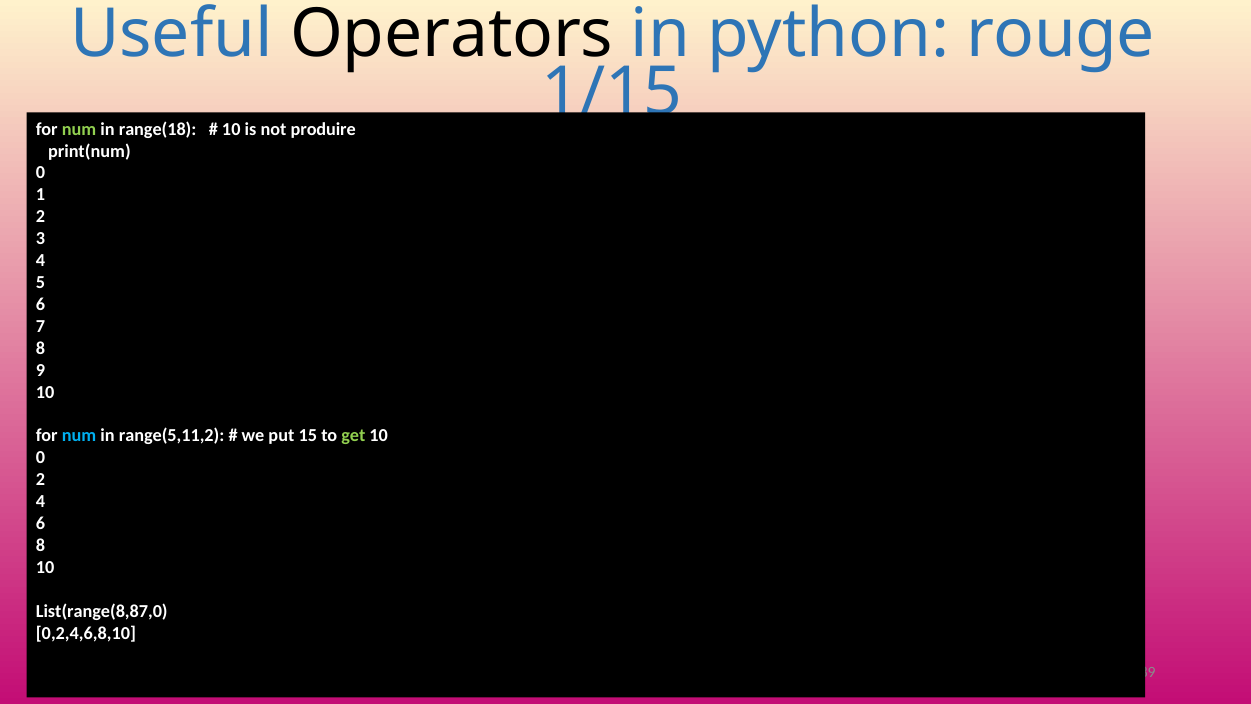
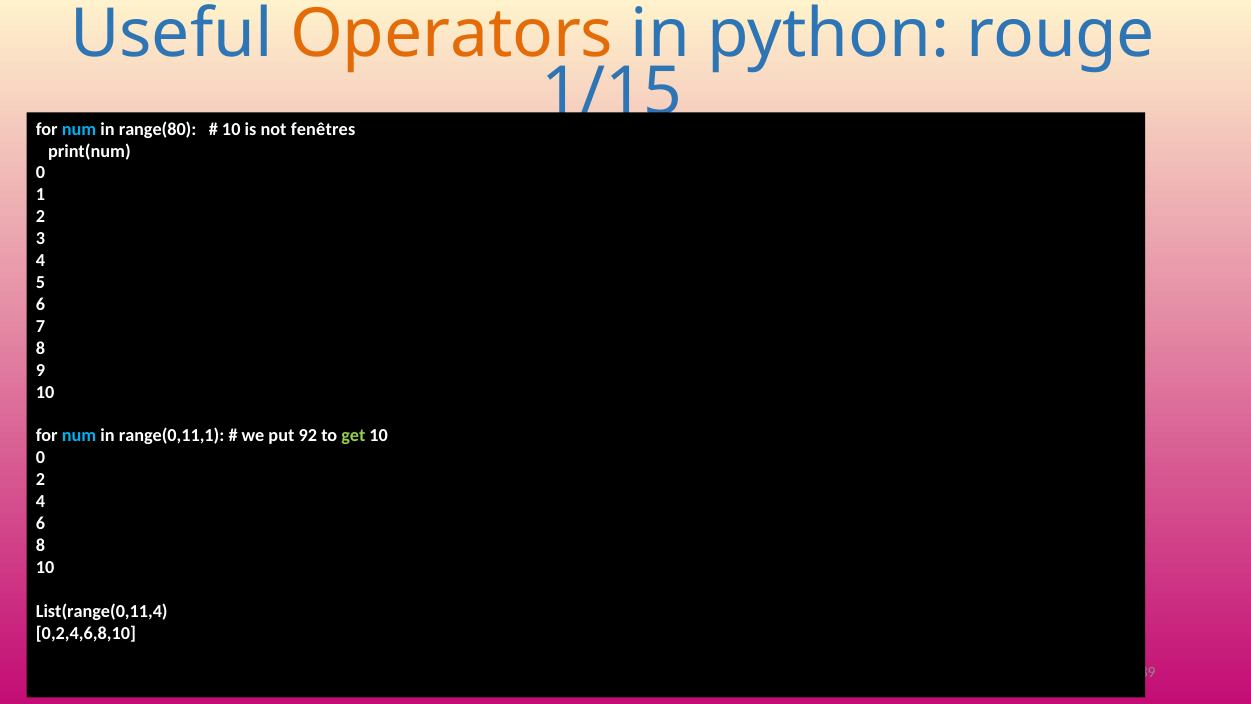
Operators colour: black -> orange
num at (79, 129) colour: light green -> light blue
range(18: range(18 -> range(80
produire: produire -> fenêtres
range(5,11,2: range(5,11,2 -> range(0,11,1
15: 15 -> 92
List(range(8,87,0: List(range(8,87,0 -> List(range(0,11,4
